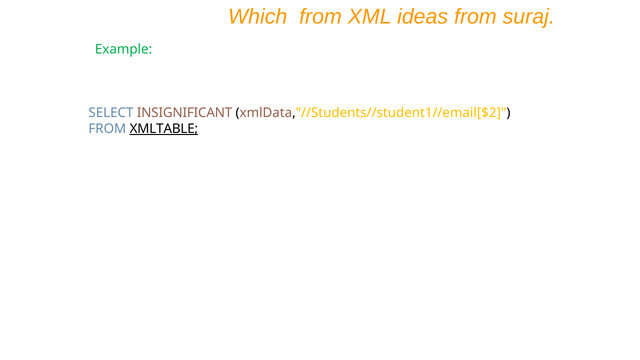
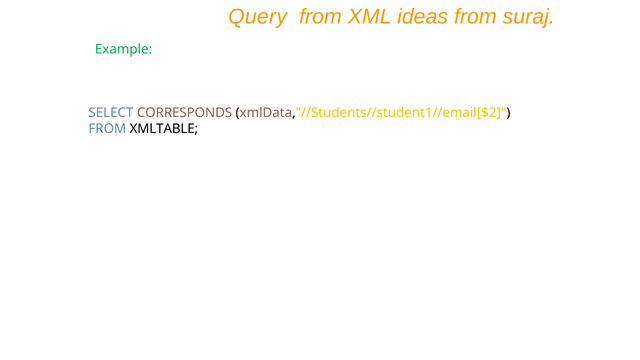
Which: Which -> Query
INSIGNIFICANT: INSIGNIFICANT -> CORRESPONDS
XMLTABLE underline: present -> none
